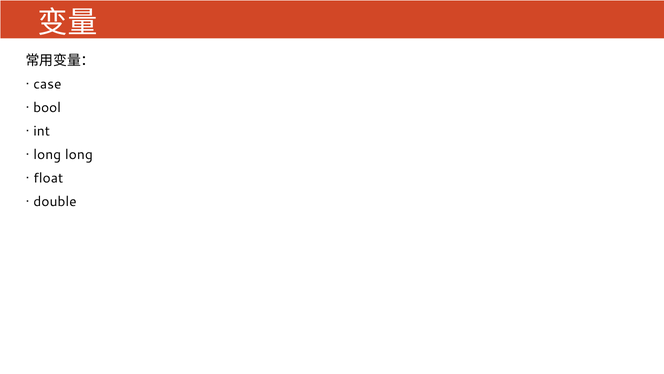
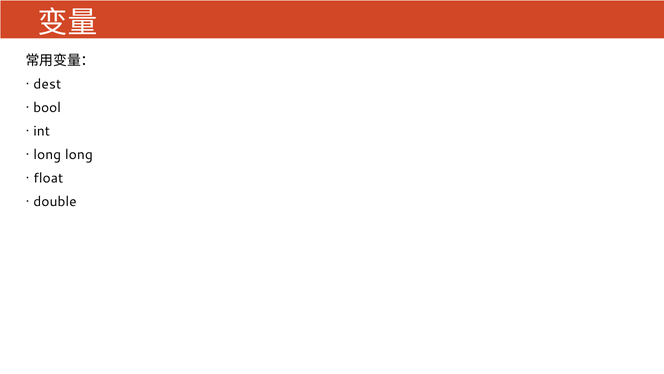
case: case -> dest
